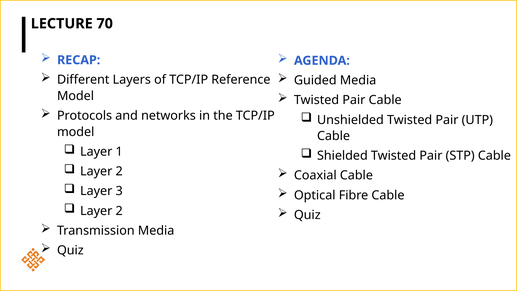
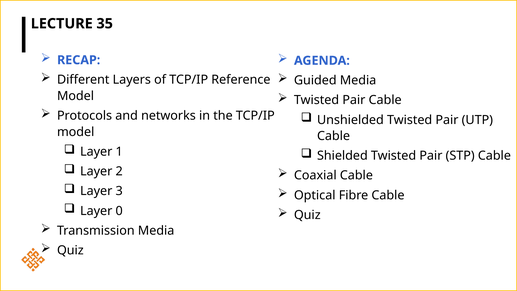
70: 70 -> 35
2 at (119, 211): 2 -> 0
